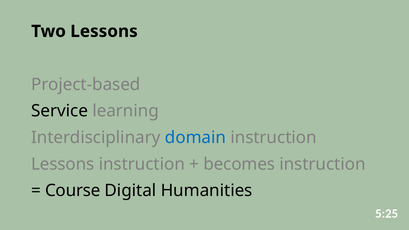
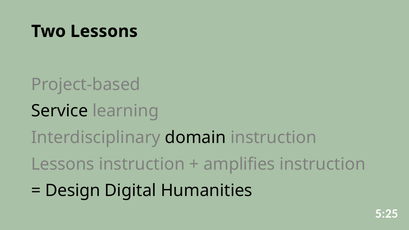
domain colour: blue -> black
becomes: becomes -> amplifies
Course: Course -> Design
